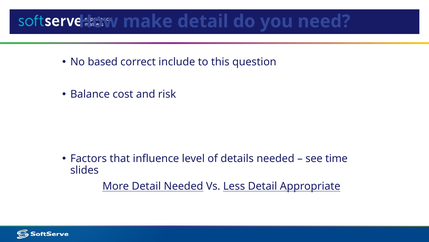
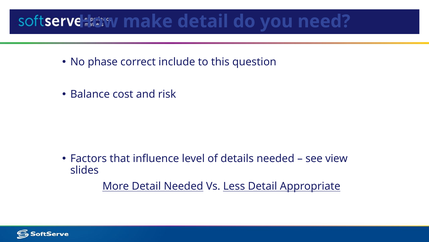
based: based -> phase
time: time -> view
